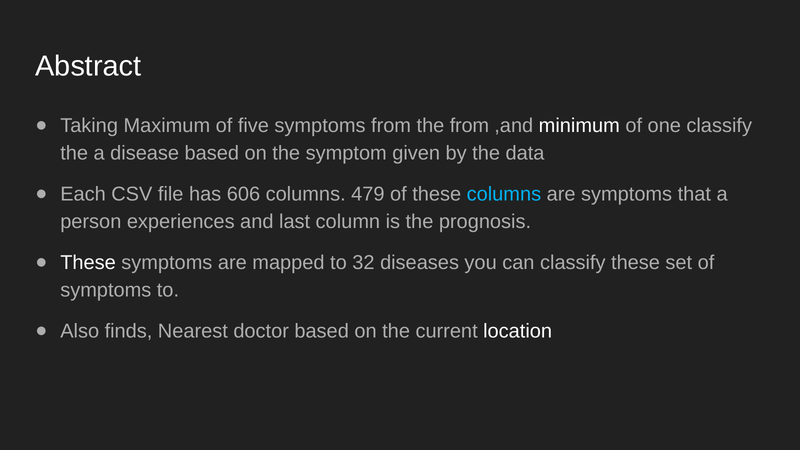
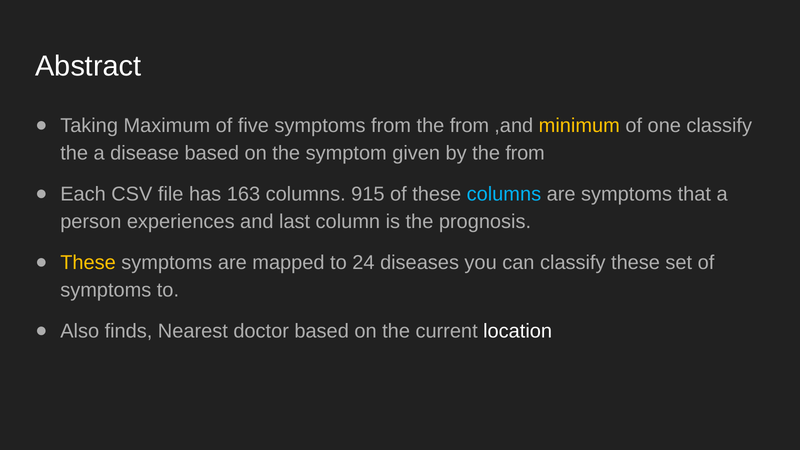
minimum colour: white -> yellow
by the data: data -> from
606: 606 -> 163
479: 479 -> 915
These at (88, 263) colour: white -> yellow
32: 32 -> 24
